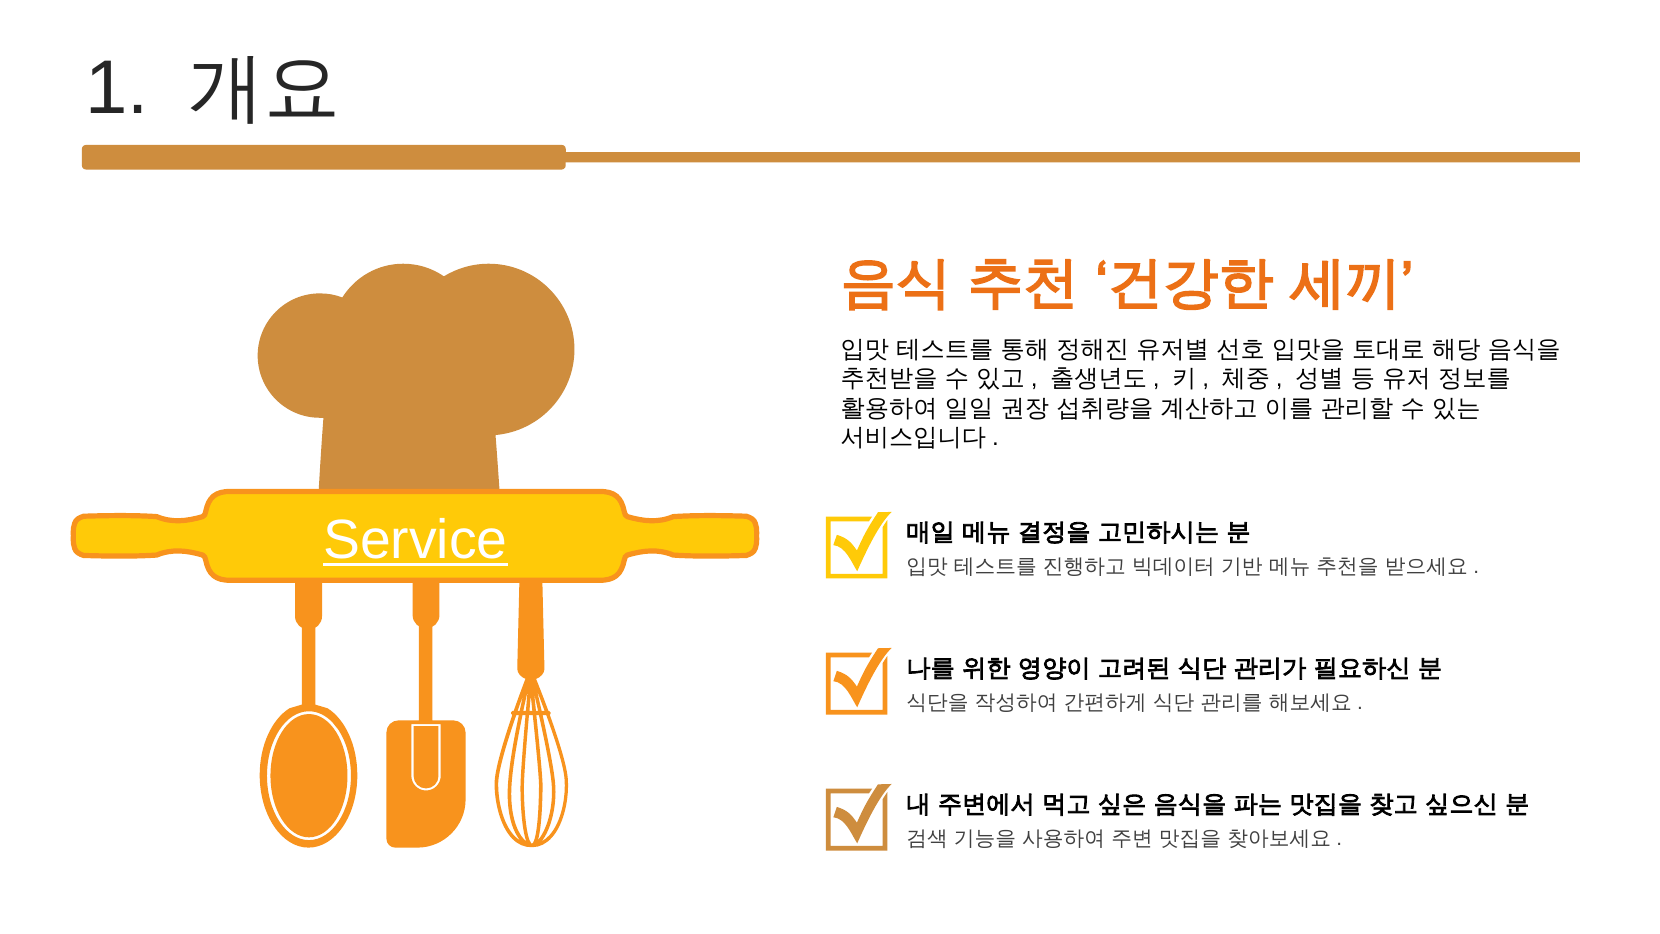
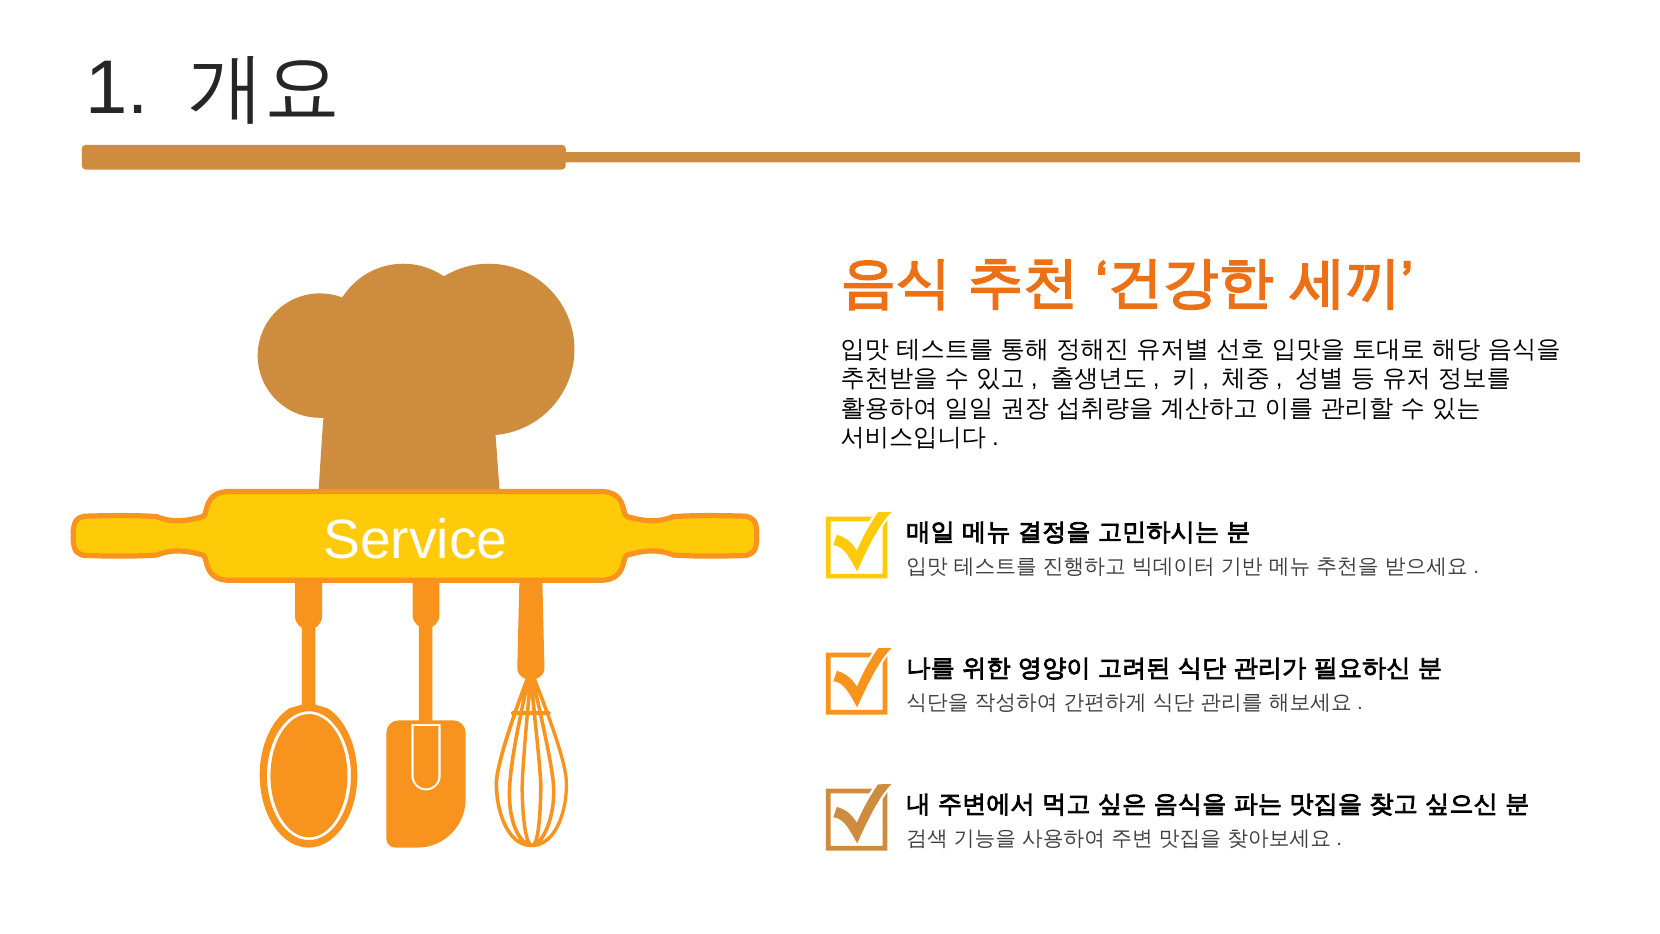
Service underline: present -> none
